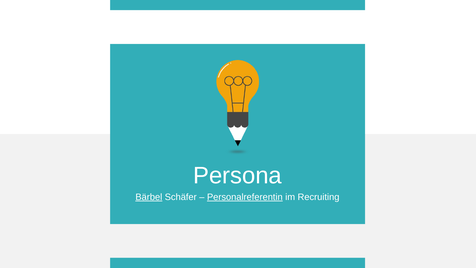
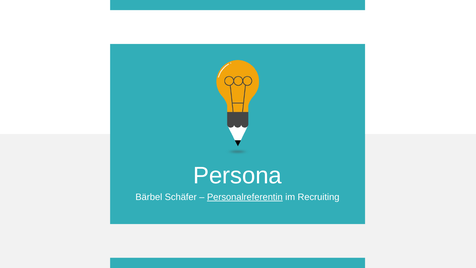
Bärbel underline: present -> none
